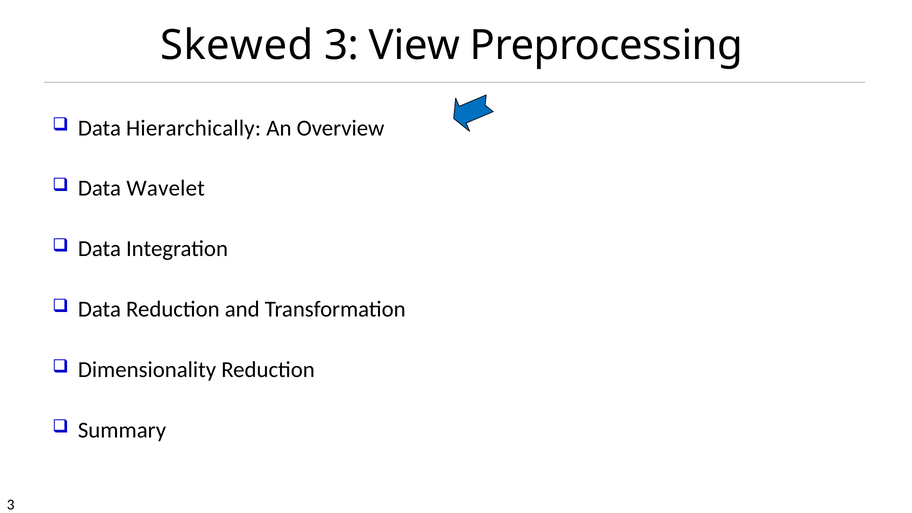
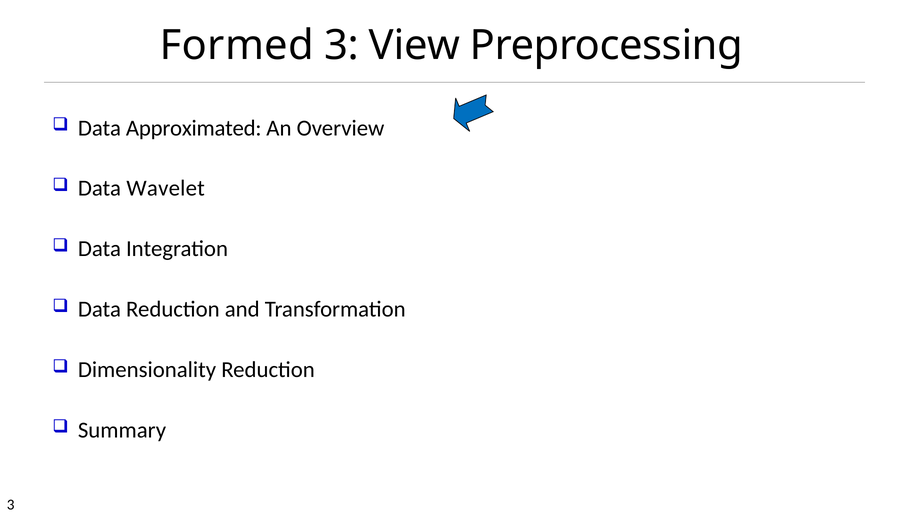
Skewed: Skewed -> Formed
Hierarchically: Hierarchically -> Approximated
